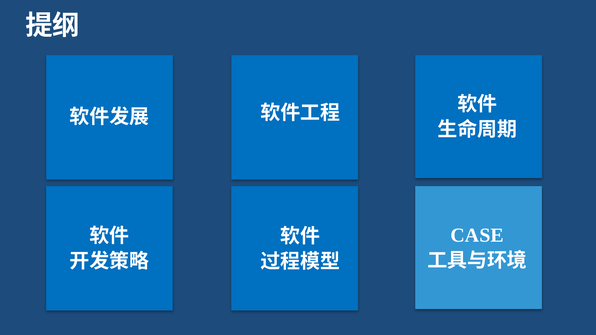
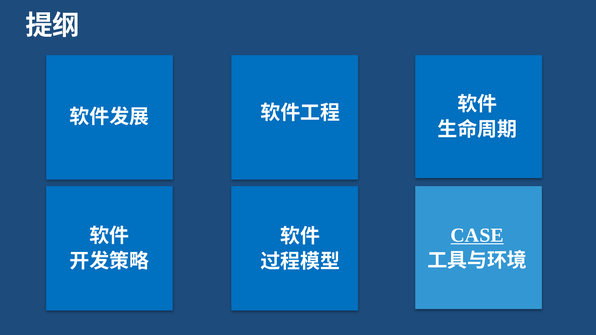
CASE underline: none -> present
